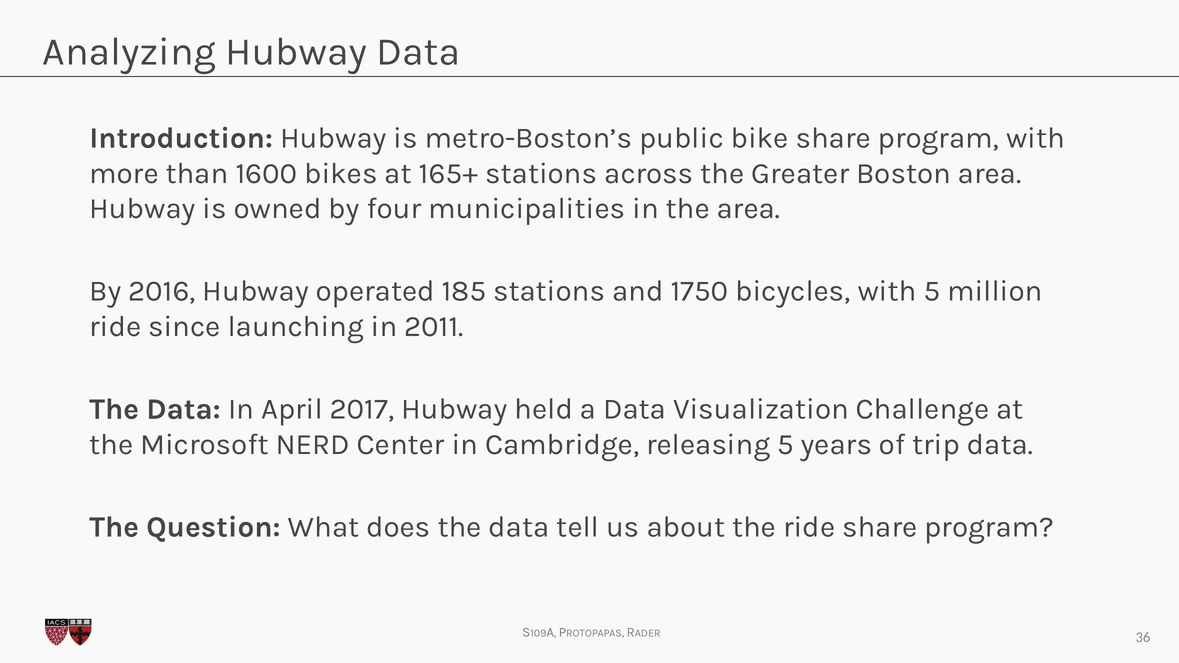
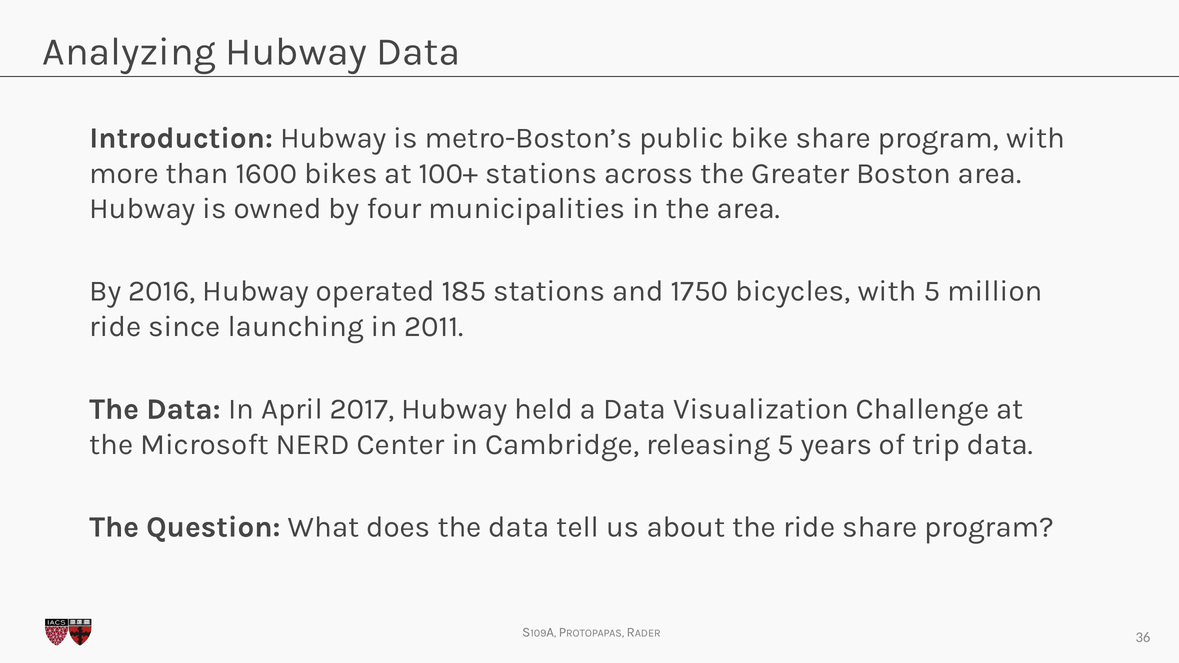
165+: 165+ -> 100+
